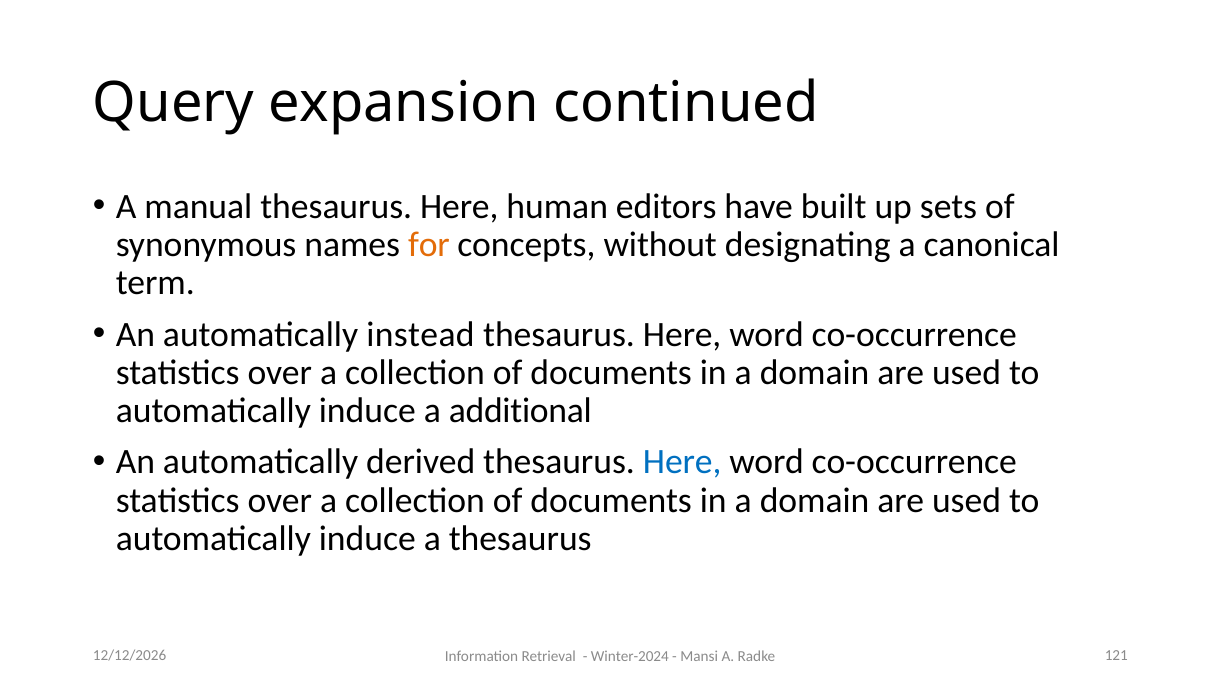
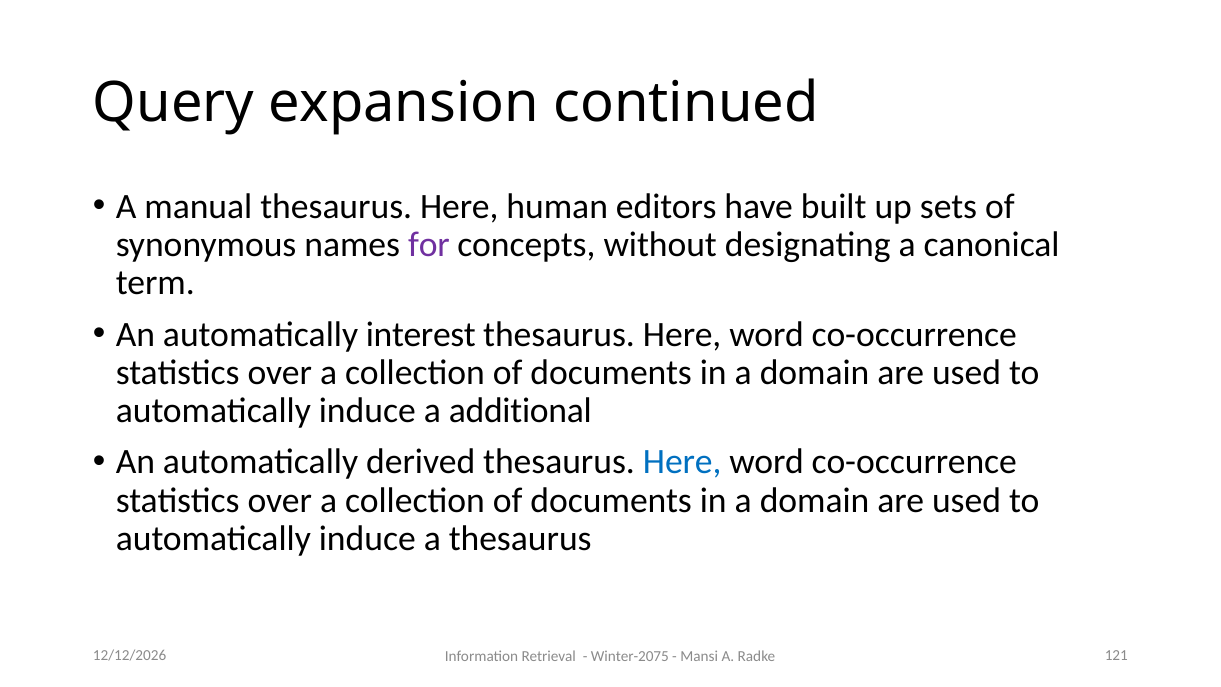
for colour: orange -> purple
instead: instead -> interest
Winter-2024: Winter-2024 -> Winter-2075
